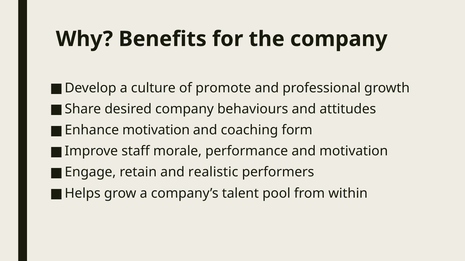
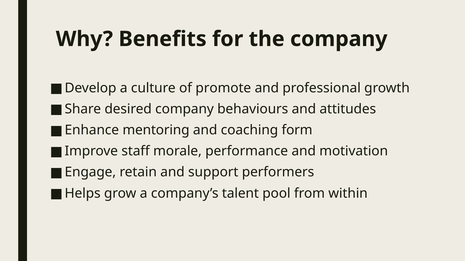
Enhance motivation: motivation -> mentoring
realistic: realistic -> support
